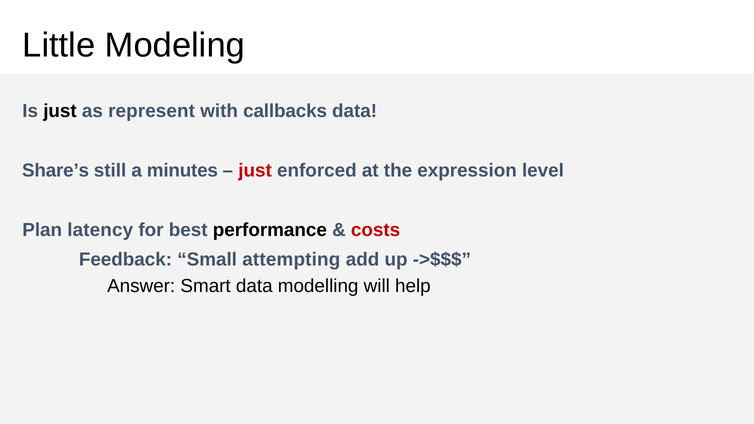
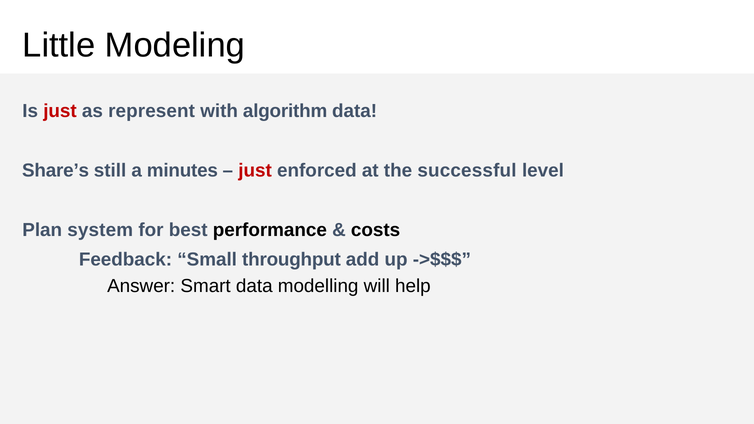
just at (60, 111) colour: black -> red
callbacks: callbacks -> algorithm
expression: expression -> successful
latency: latency -> system
costs colour: red -> black
attempting: attempting -> throughput
